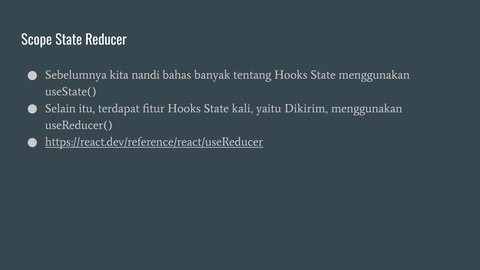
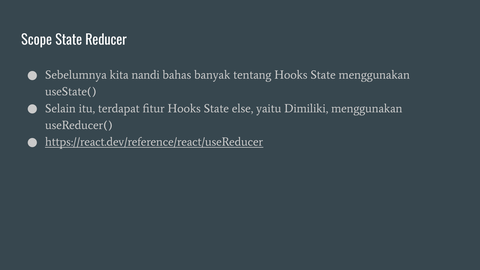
kali: kali -> else
Dikirim: Dikirim -> Dimiliki
